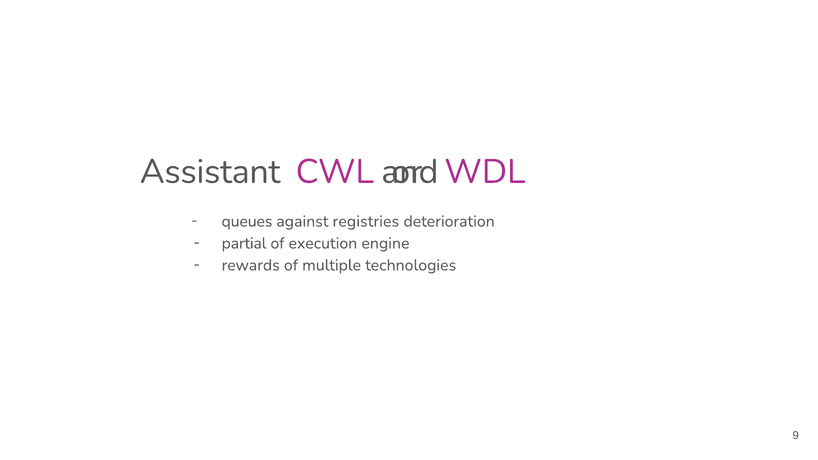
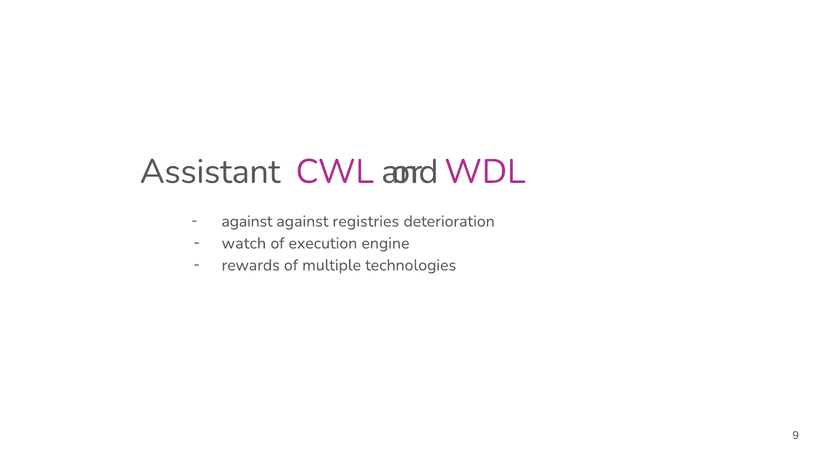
queues at (247, 221): queues -> against
partial: partial -> watch
